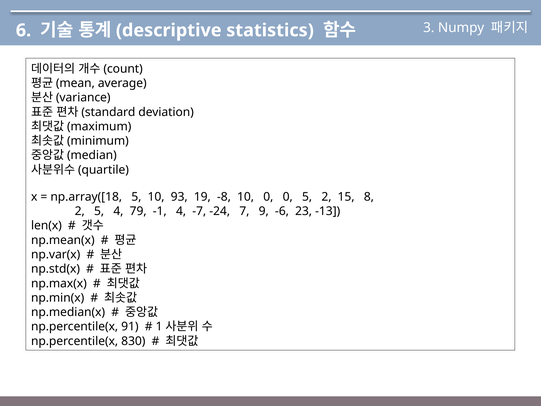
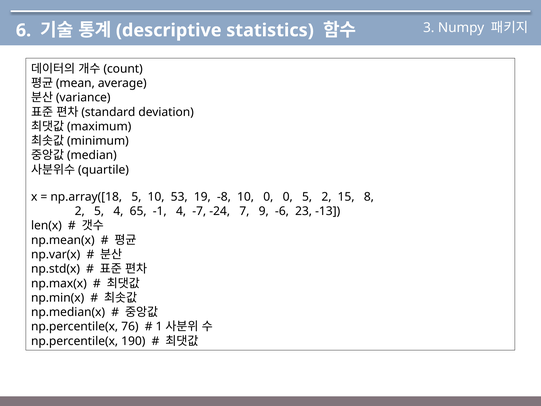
93: 93 -> 53
79: 79 -> 65
91: 91 -> 76
830: 830 -> 190
